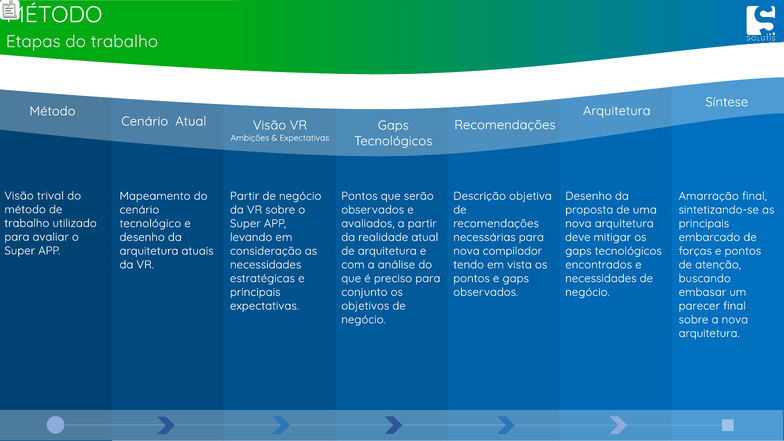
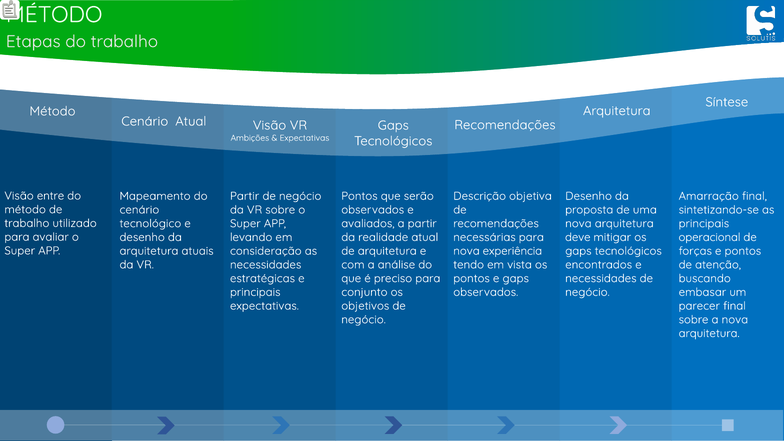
trival: trival -> entre
embarcado: embarcado -> operacional
compilador: compilador -> experiência
